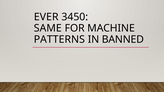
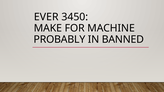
SAME: SAME -> MAKE
PATTERNS: PATTERNS -> PROBABLY
